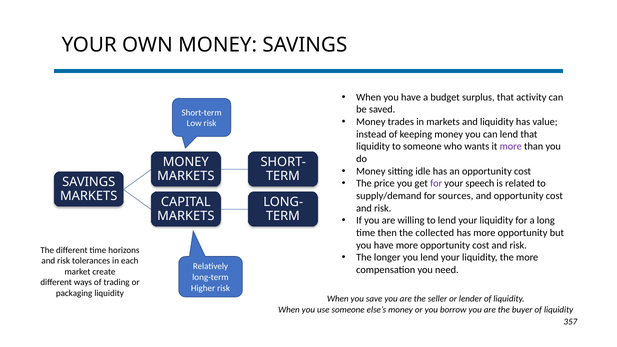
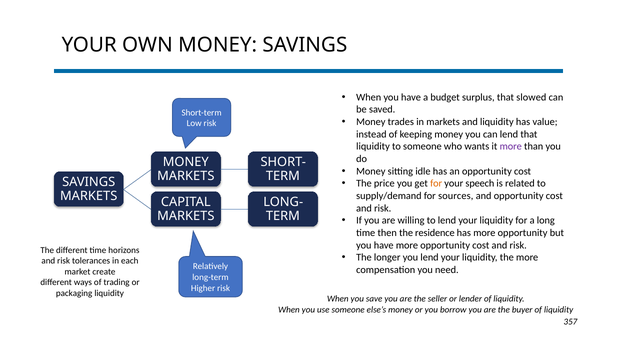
activity: activity -> slowed
for at (436, 184) colour: purple -> orange
collected: collected -> residence
